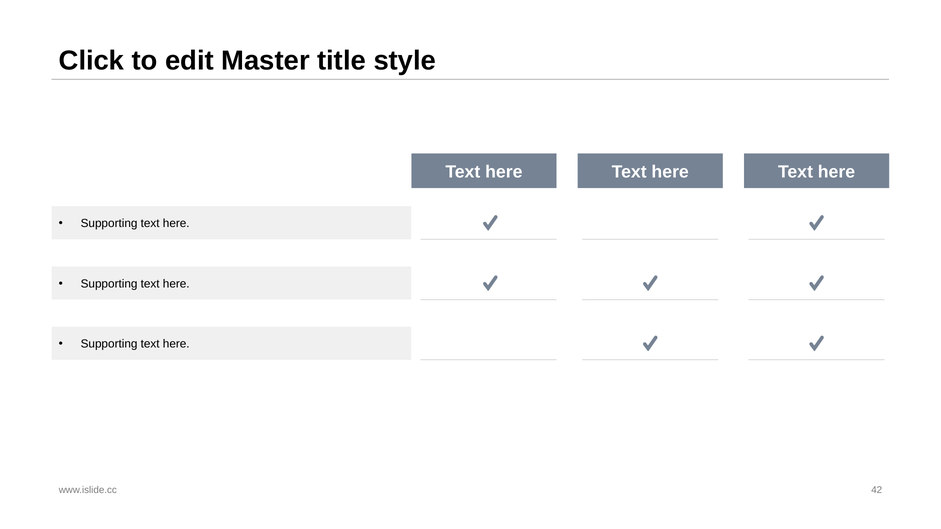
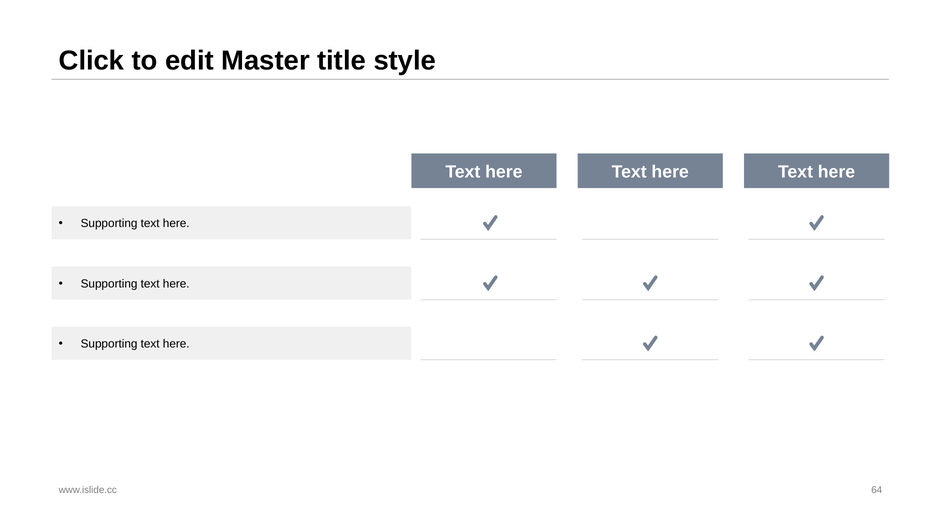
42: 42 -> 64
